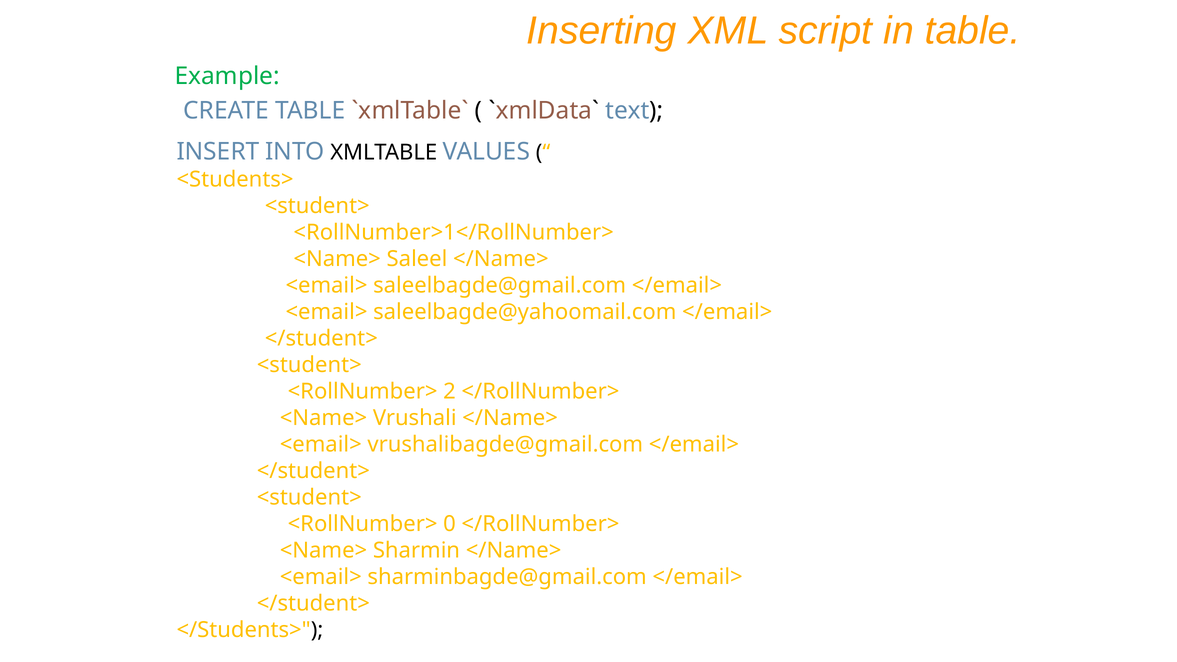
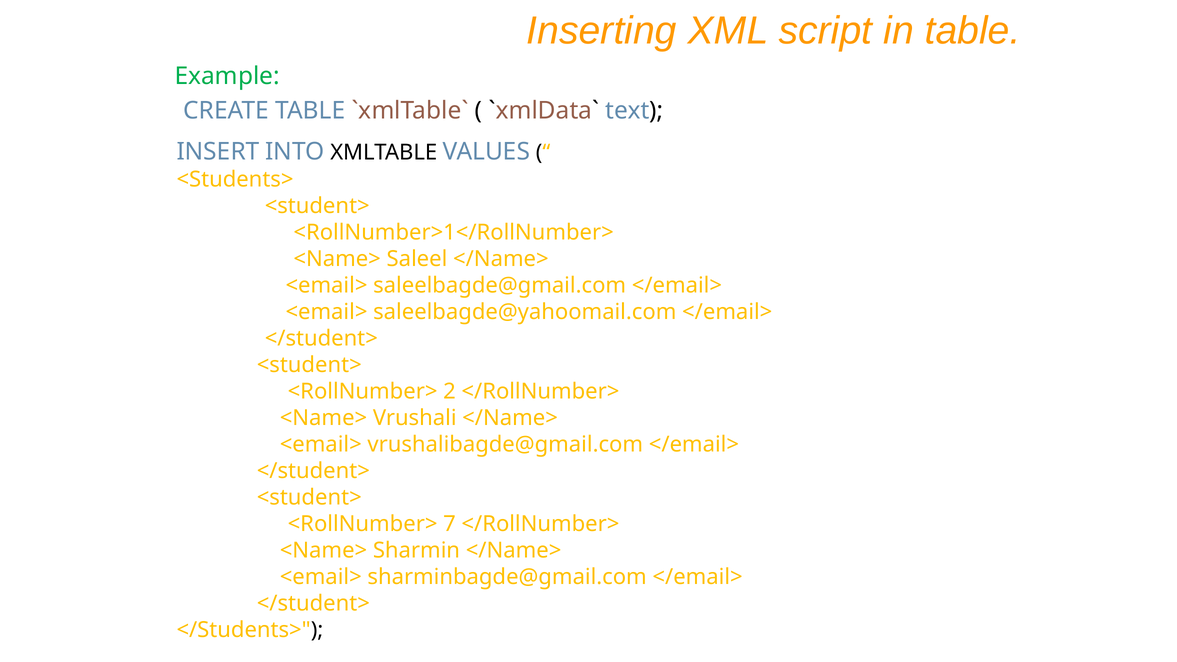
0: 0 -> 7
